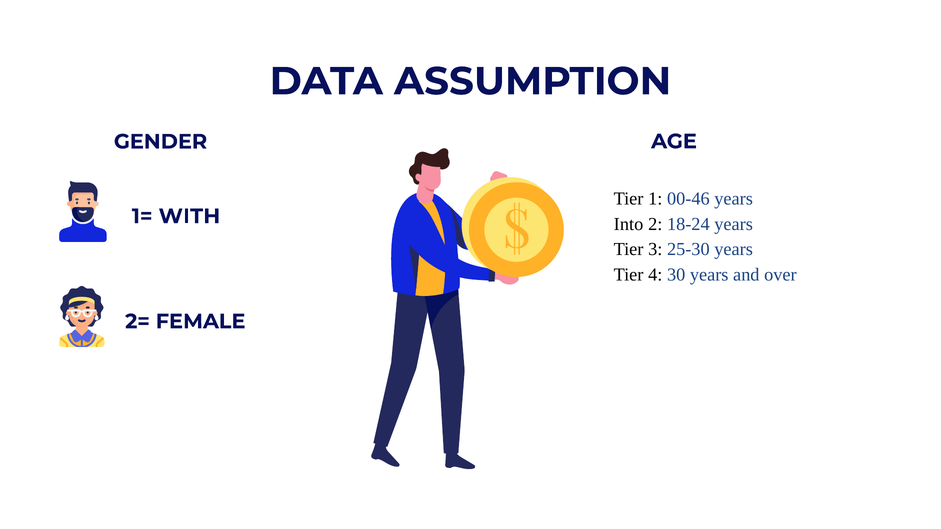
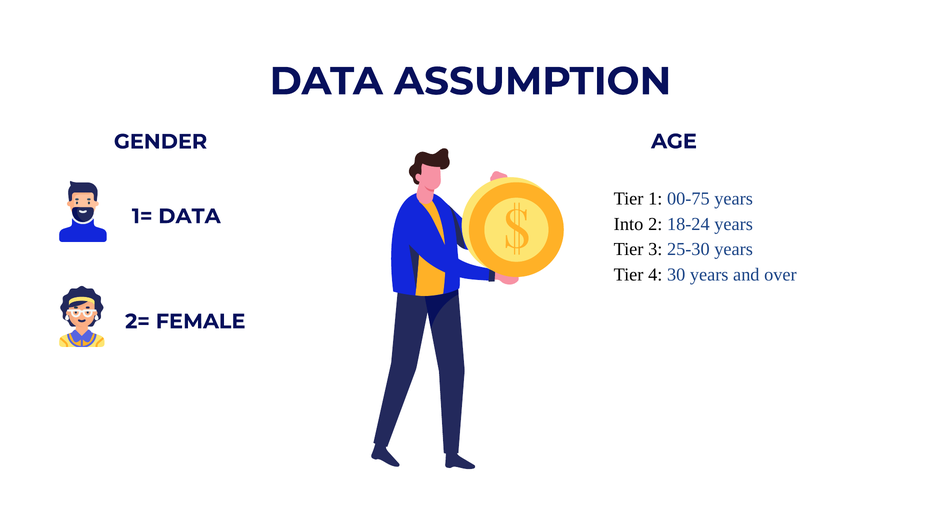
00-46: 00-46 -> 00-75
1= WITH: WITH -> DATA
